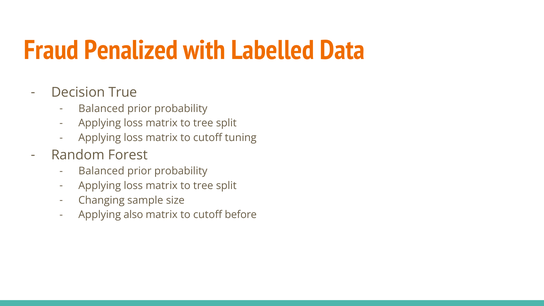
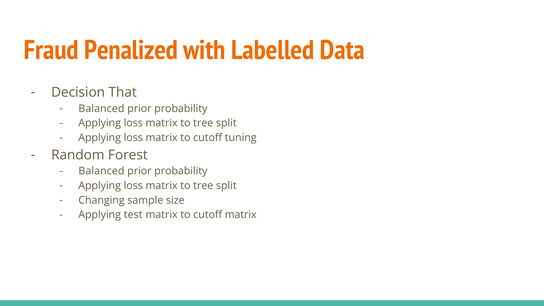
True: True -> That
also: also -> test
cutoff before: before -> matrix
